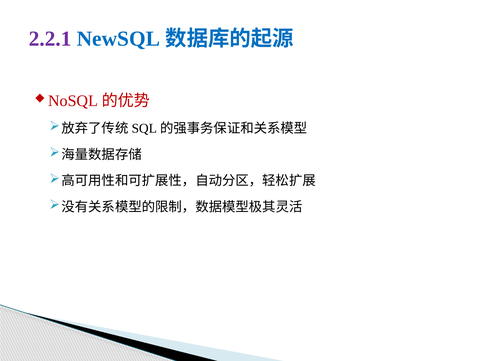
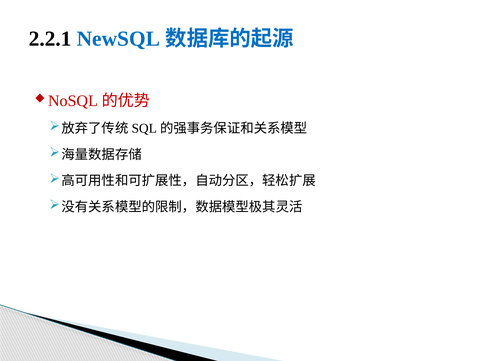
2.2.1 colour: purple -> black
